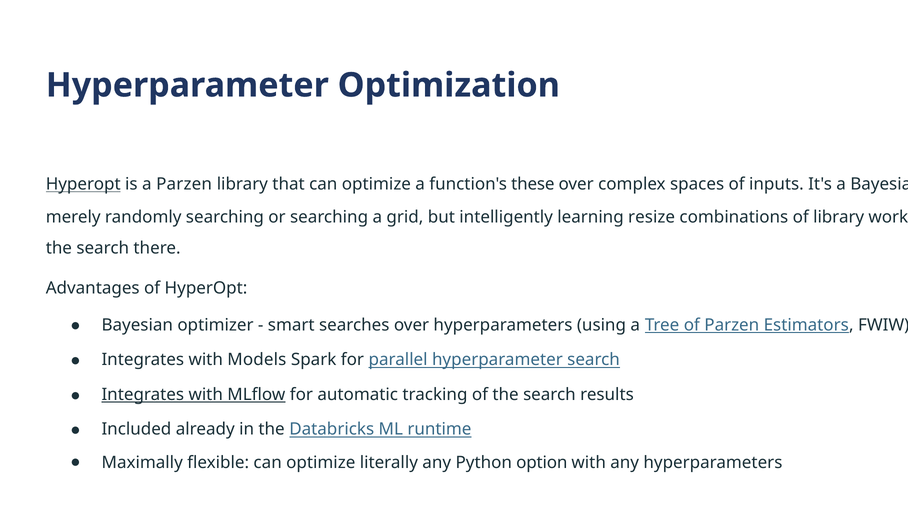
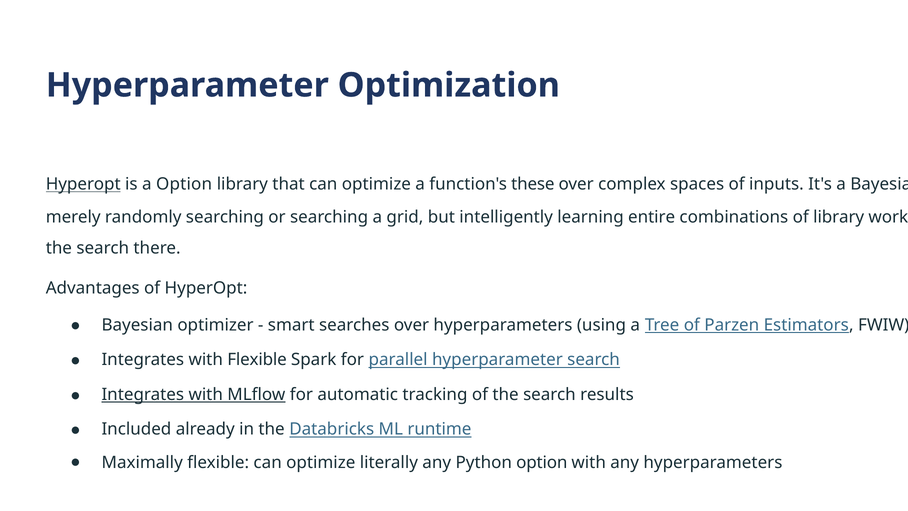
a Parzen: Parzen -> Option
resize: resize -> entire
with Models: Models -> Flexible
